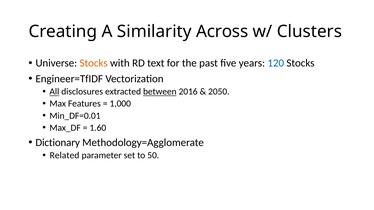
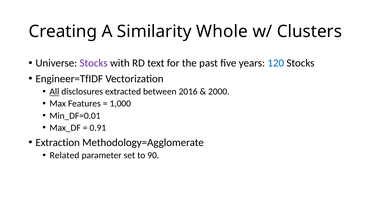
Across: Across -> Whole
Stocks at (94, 63) colour: orange -> purple
between underline: present -> none
2050: 2050 -> 2000
1.60: 1.60 -> 0.91
Dictionary: Dictionary -> Extraction
50: 50 -> 90
